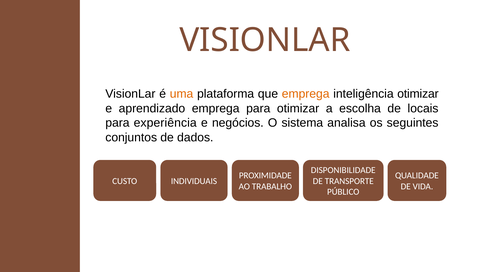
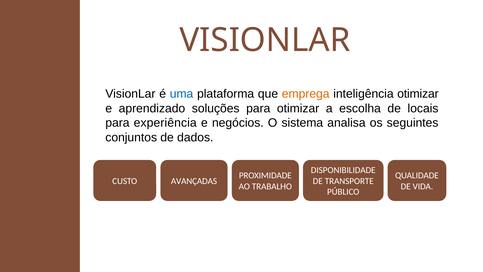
uma colour: orange -> blue
aprendizado emprega: emprega -> soluções
INDIVIDUAIS: INDIVIDUAIS -> AVANÇADAS
